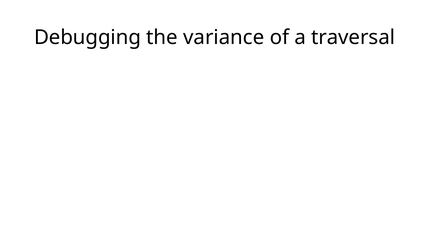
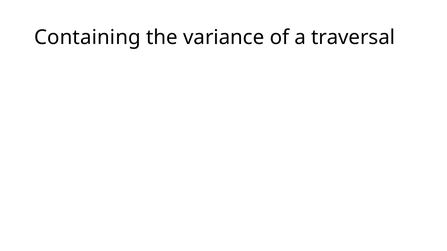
Debugging: Debugging -> Containing
